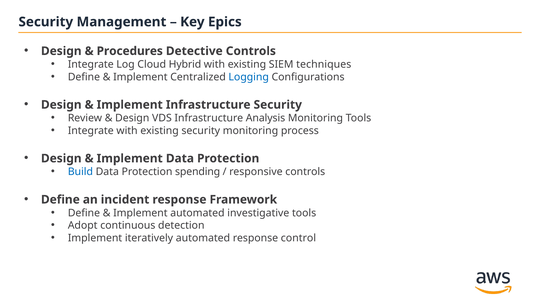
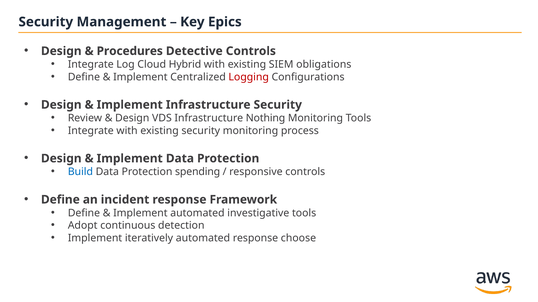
techniques: techniques -> obligations
Logging colour: blue -> red
Analysis: Analysis -> Nothing
control: control -> choose
